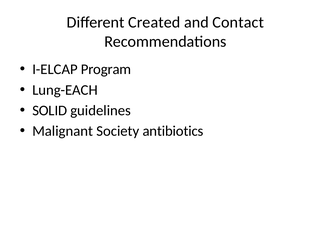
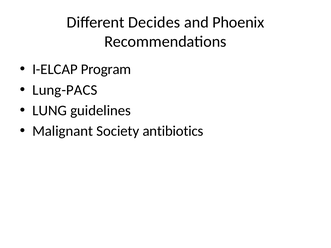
Created: Created -> Decides
Contact: Contact -> Phoenix
Lung-EACH: Lung-EACH -> Lung-PACS
SOLID: SOLID -> LUNG
